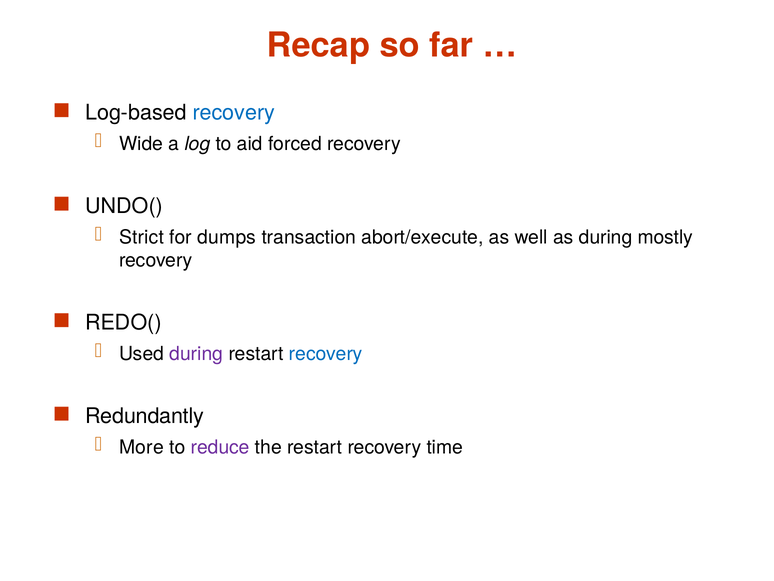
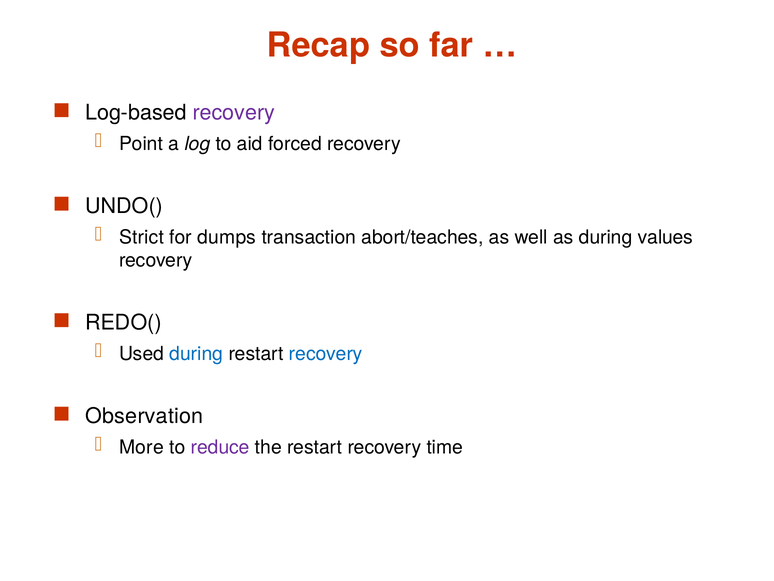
recovery at (234, 113) colour: blue -> purple
Wide: Wide -> Point
abort/execute: abort/execute -> abort/teaches
mostly: mostly -> values
during at (196, 354) colour: purple -> blue
Redundantly: Redundantly -> Observation
